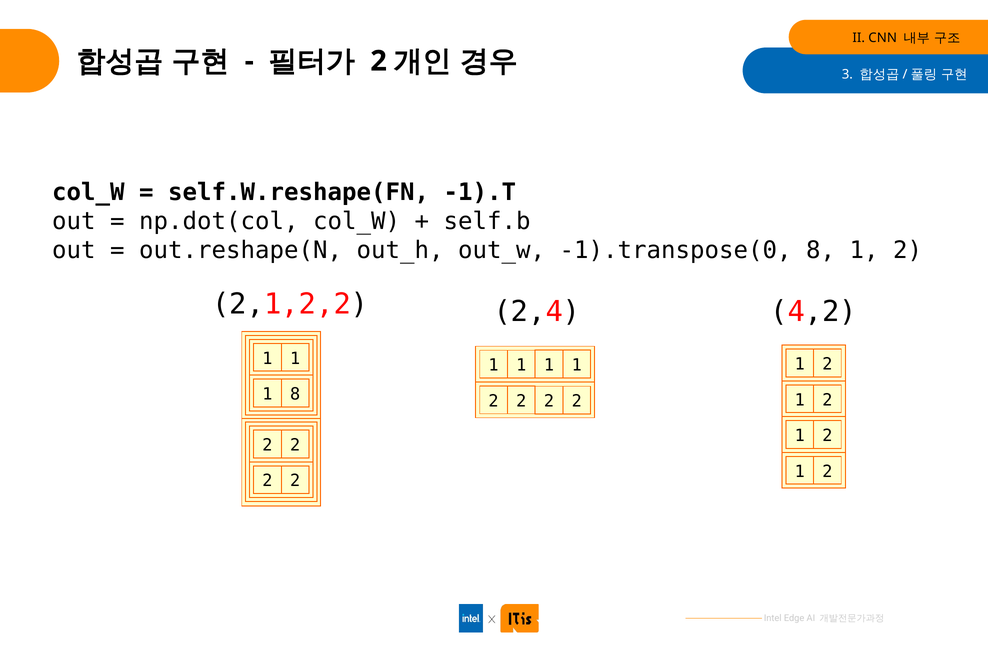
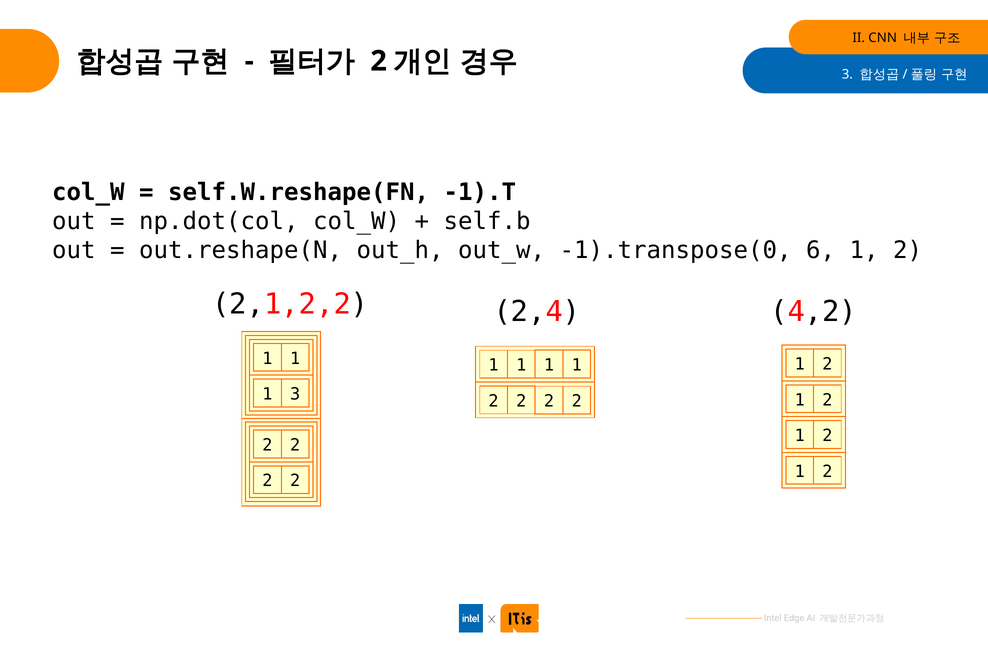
-1).transpose(0 8: 8 -> 6
1 8: 8 -> 3
